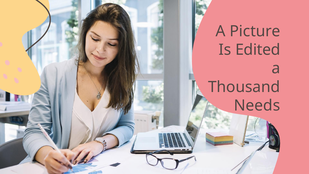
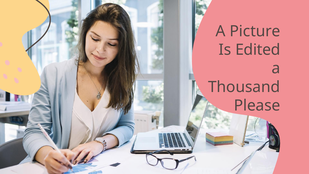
Needs: Needs -> Please
